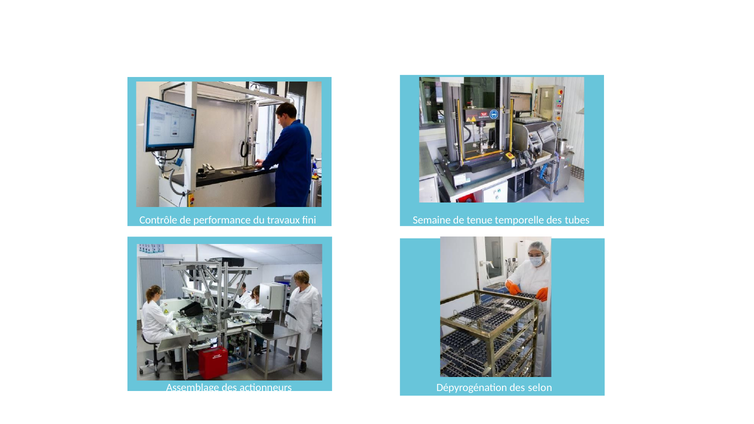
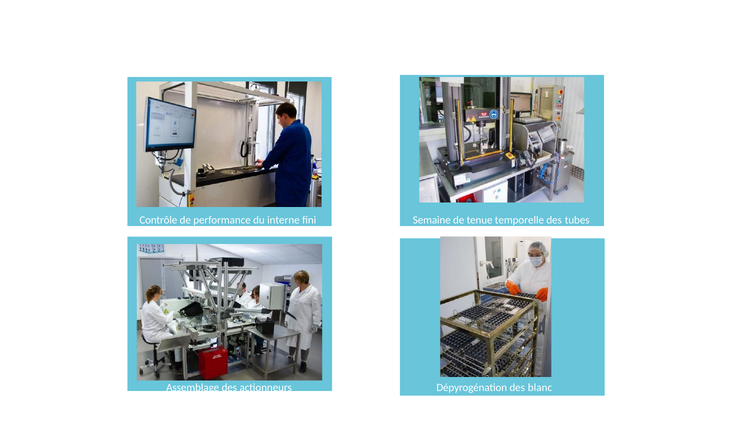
travaux: travaux -> interne
selon: selon -> blanc
